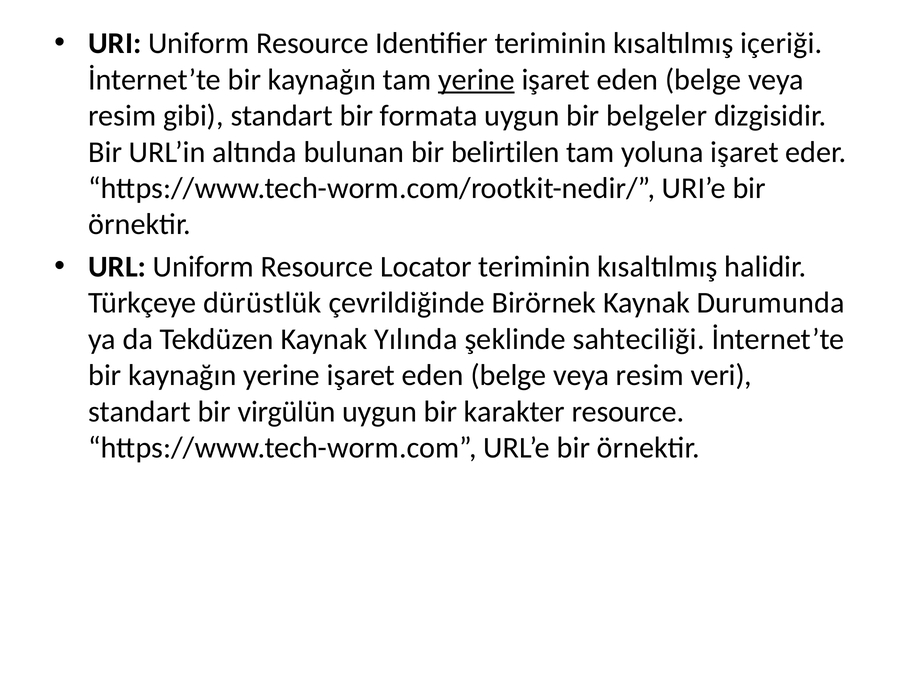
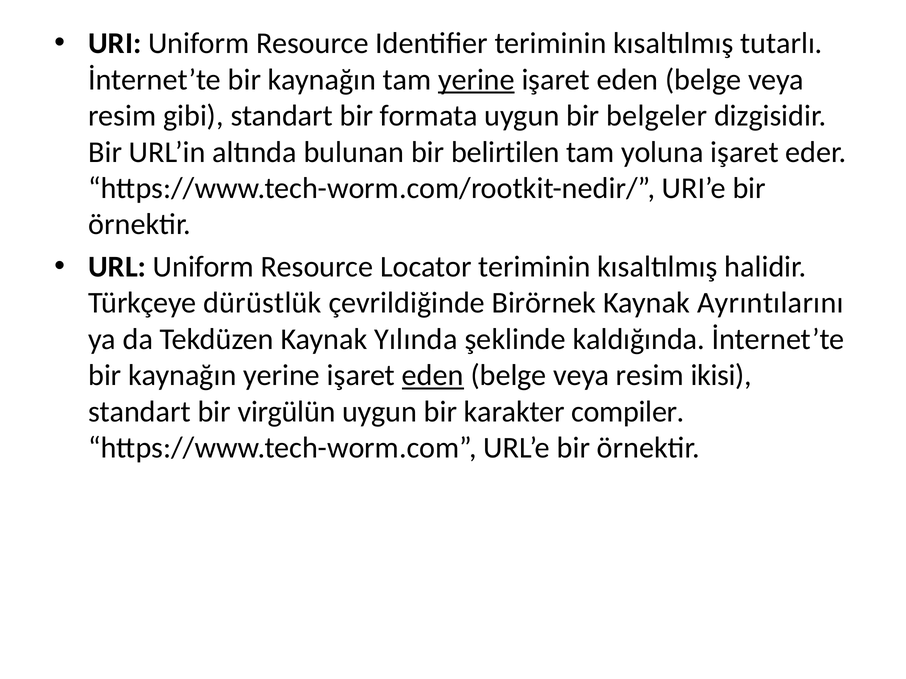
içeriği: içeriği -> tutarlı
Durumunda: Durumunda -> Ayrıntılarını
sahteciliği: sahteciliği -> kaldığında
eden at (433, 376) underline: none -> present
veri: veri -> ikisi
karakter resource: resource -> compiler
